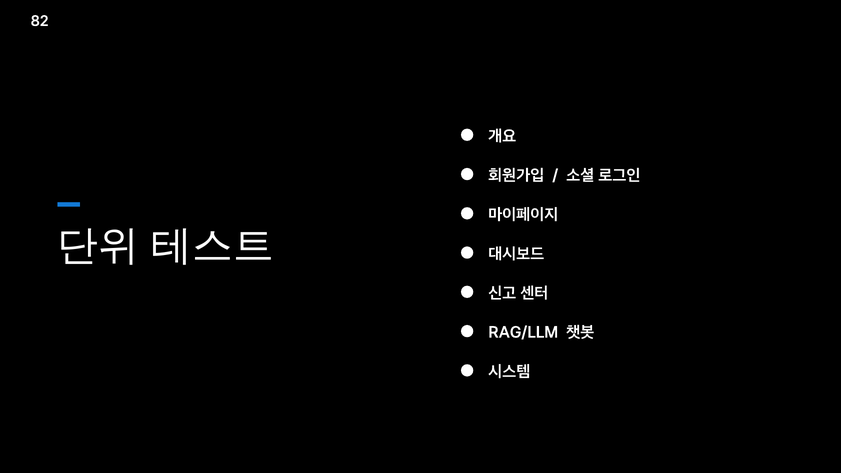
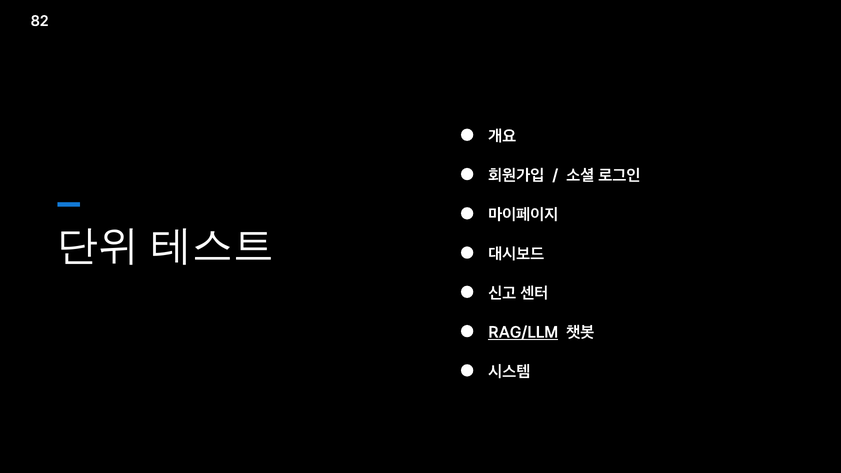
RAG/LLM underline: none -> present
